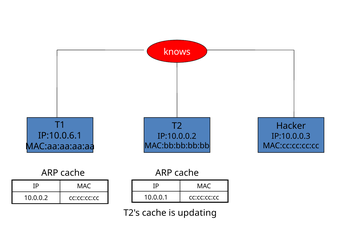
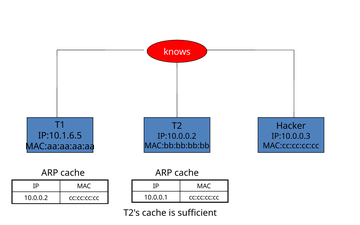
IP:10.0.6.1: IP:10.0.6.1 -> IP:10.1.6.5
updating: updating -> sufficient
